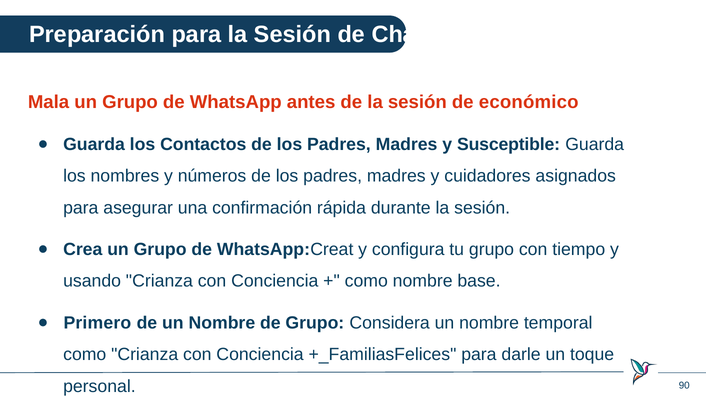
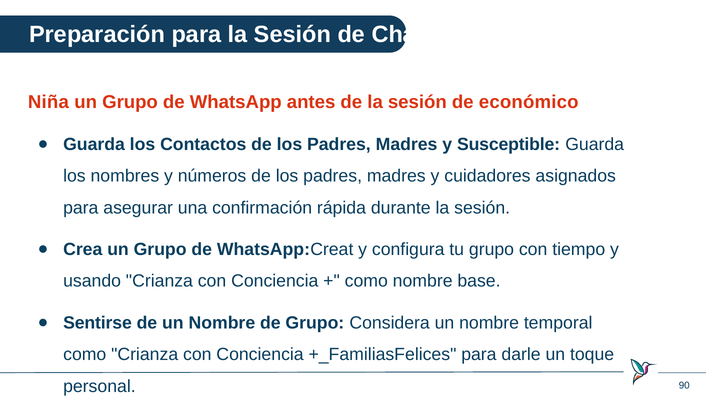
Mala: Mala -> Niña
Primero: Primero -> Sentirse
